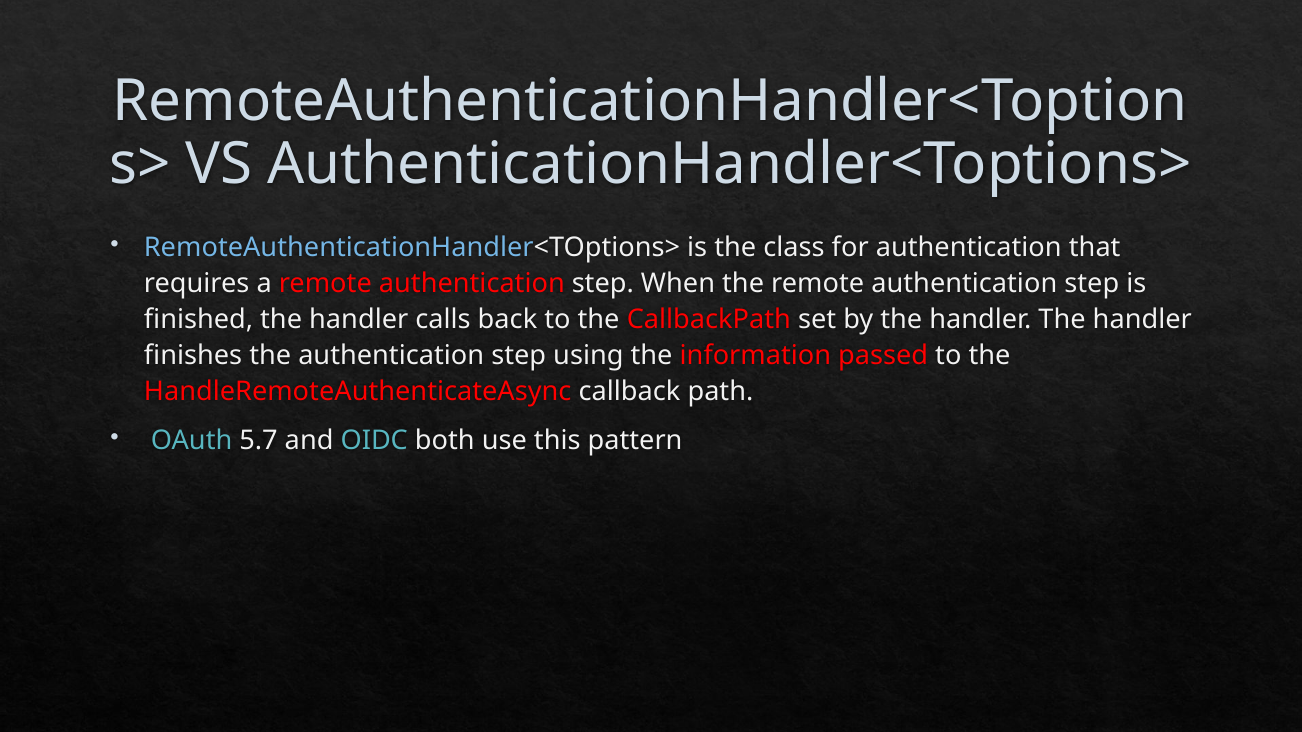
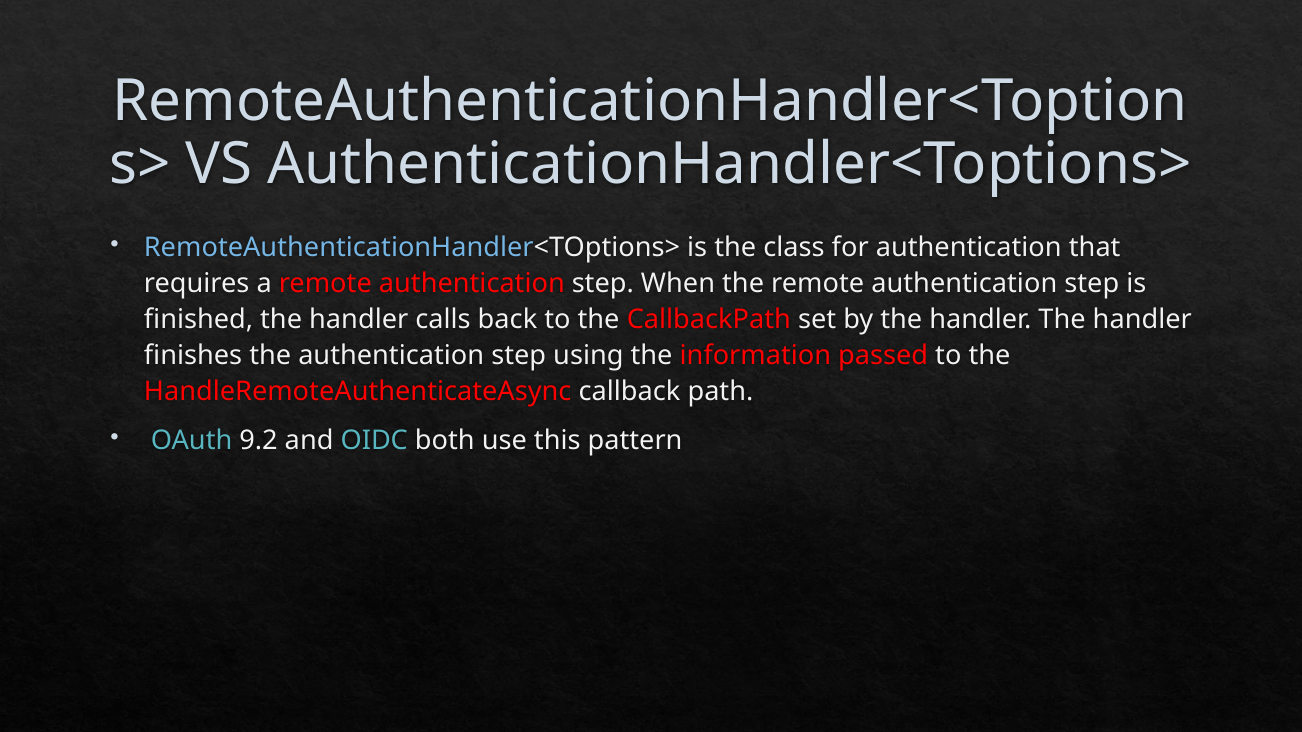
5.7: 5.7 -> 9.2
